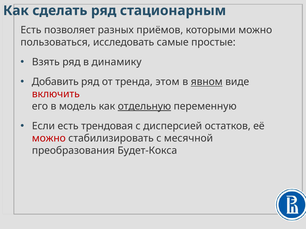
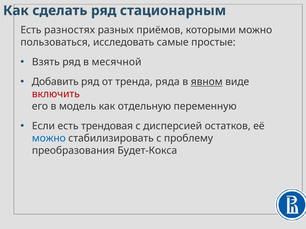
позволяет: позволяет -> разностях
динамику: динамику -> месячной
этом: этом -> ряда
отдельную underline: present -> none
можно at (49, 139) colour: red -> blue
месячной: месячной -> проблему
